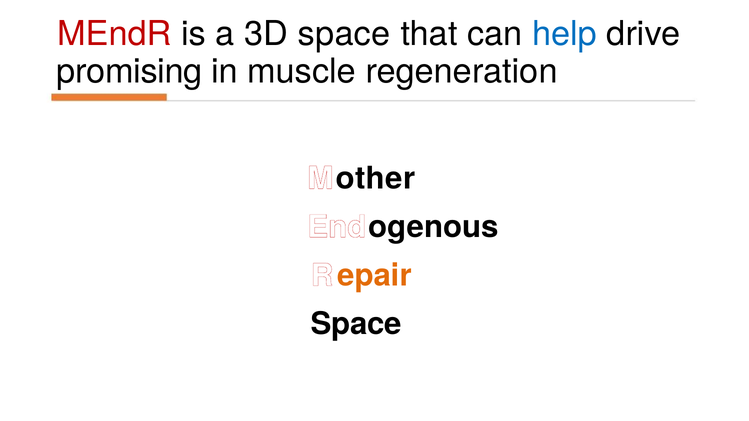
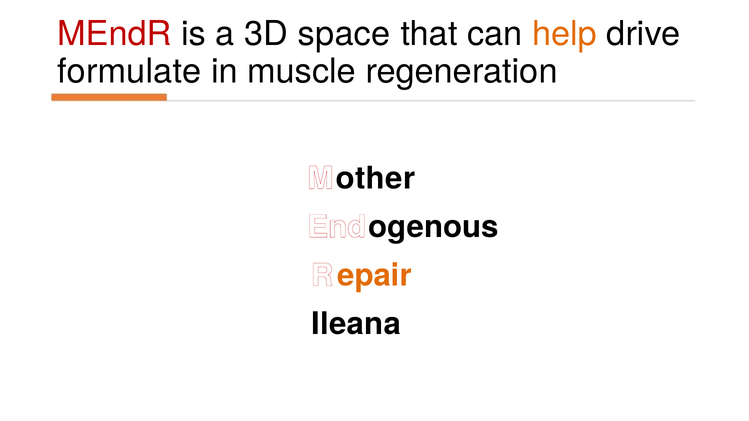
help colour: blue -> orange
promising: promising -> formulate
Space at (356, 324): Space -> Ileana
